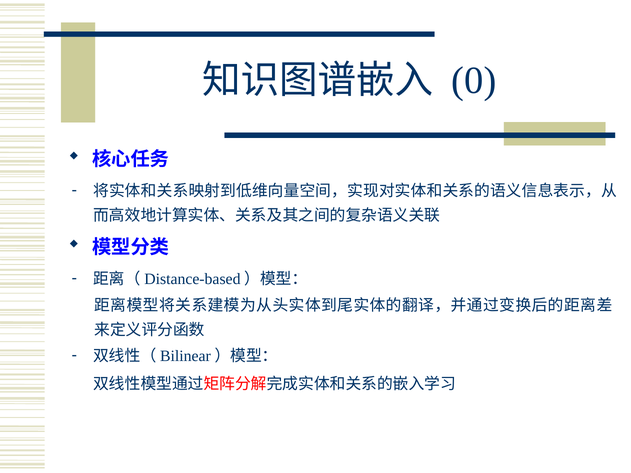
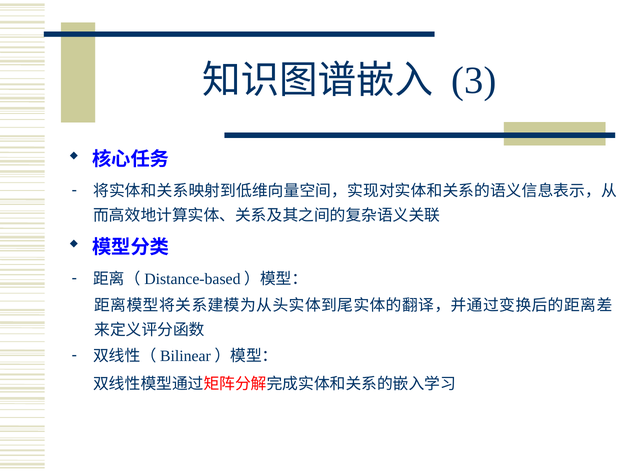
0: 0 -> 3
